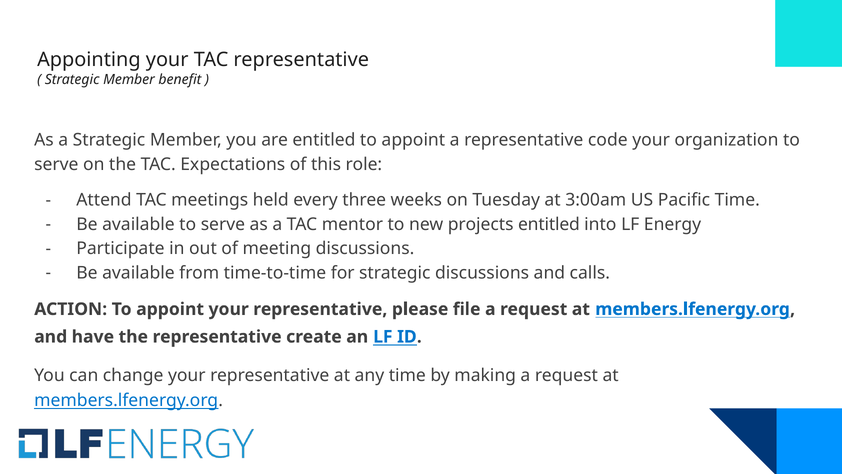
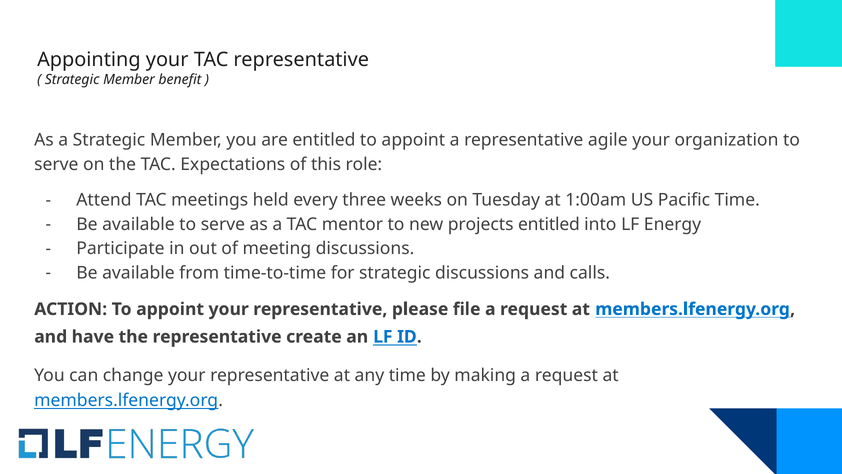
code: code -> agile
3:00am: 3:00am -> 1:00am
